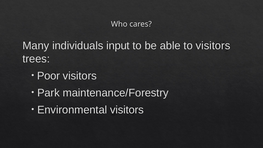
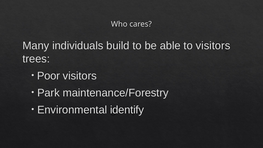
input: input -> build
Environmental visitors: visitors -> identify
